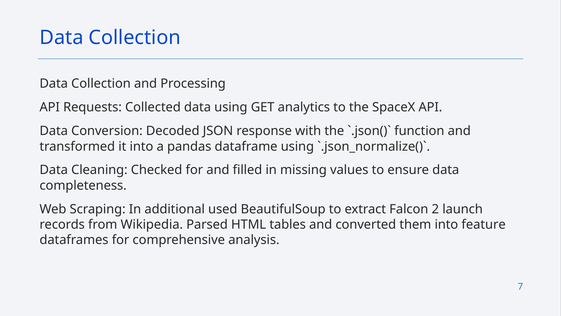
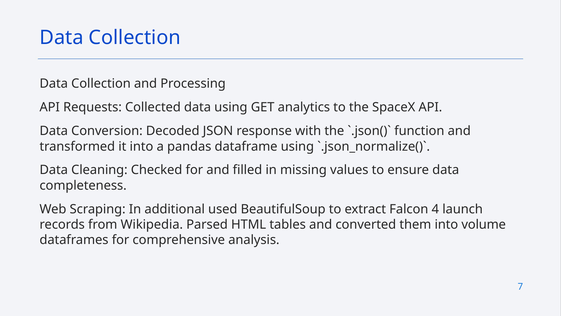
2: 2 -> 4
feature: feature -> volume
